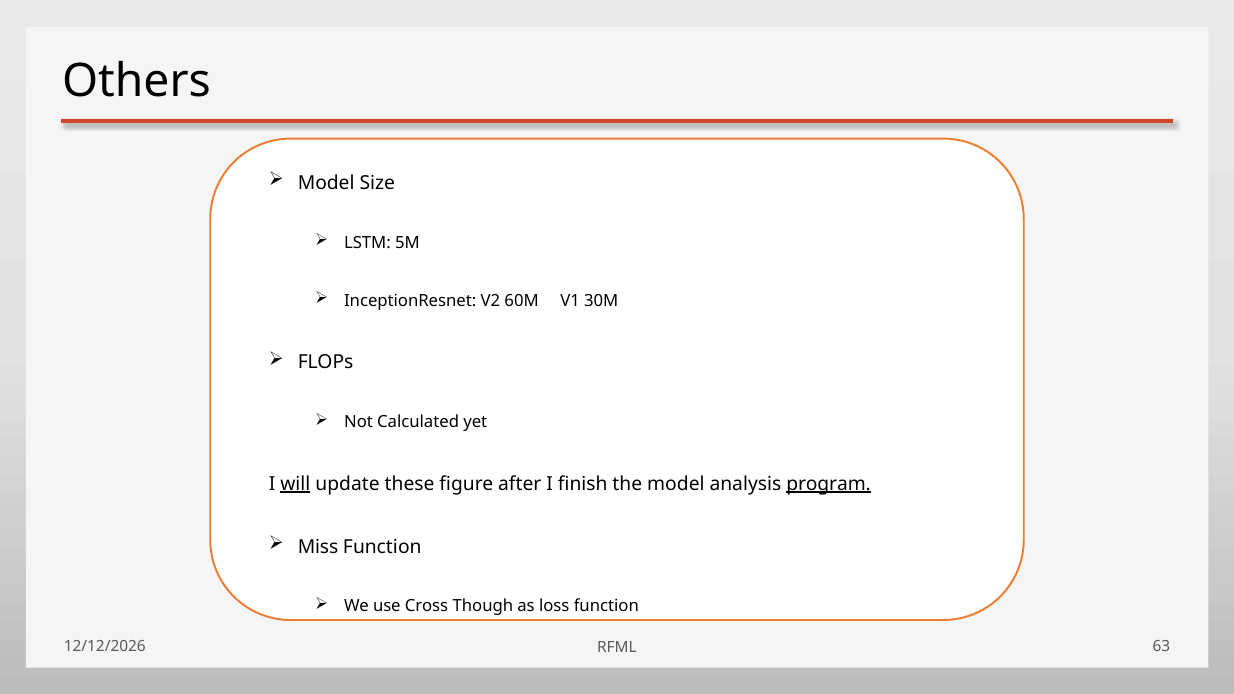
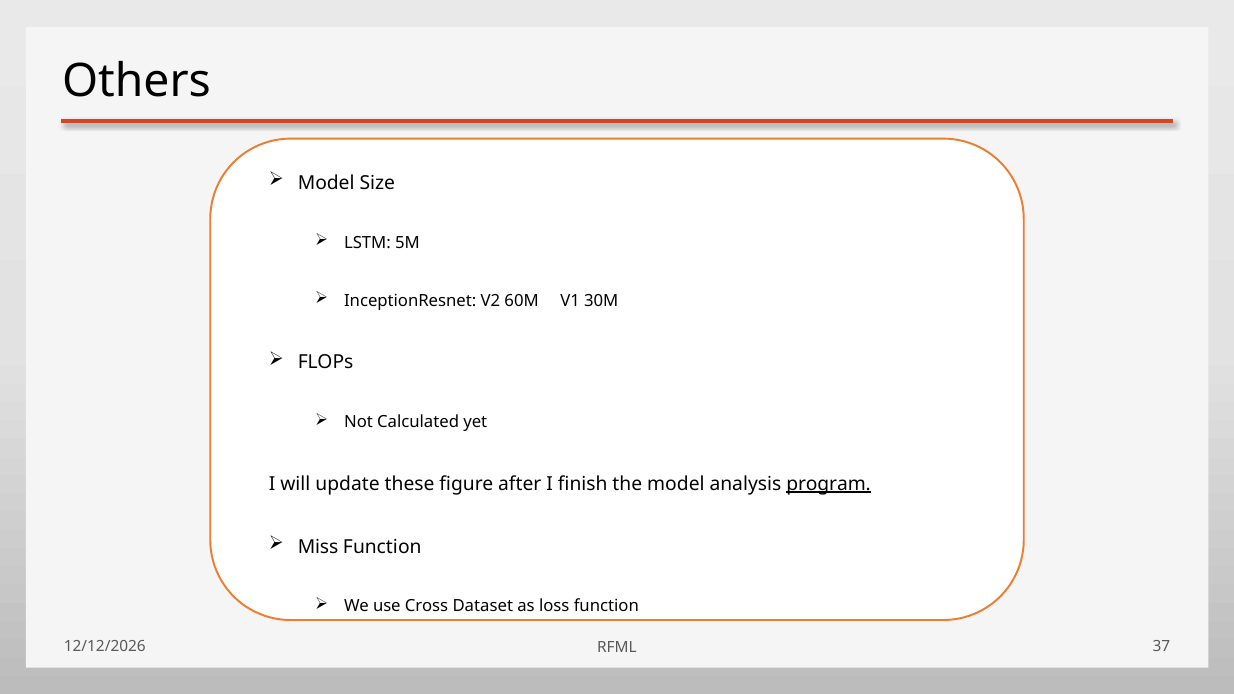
will underline: present -> none
Though: Though -> Dataset
63: 63 -> 37
